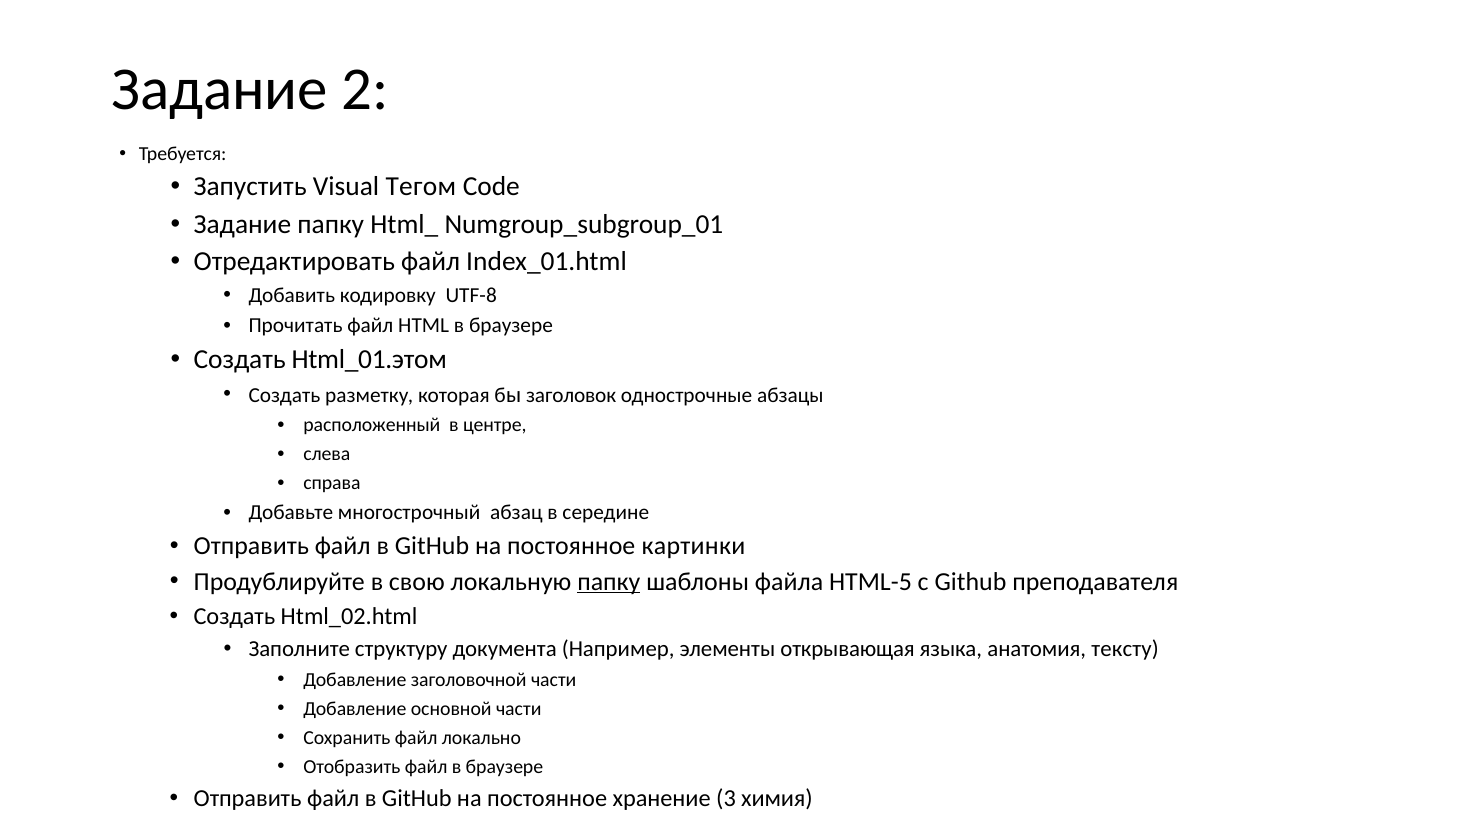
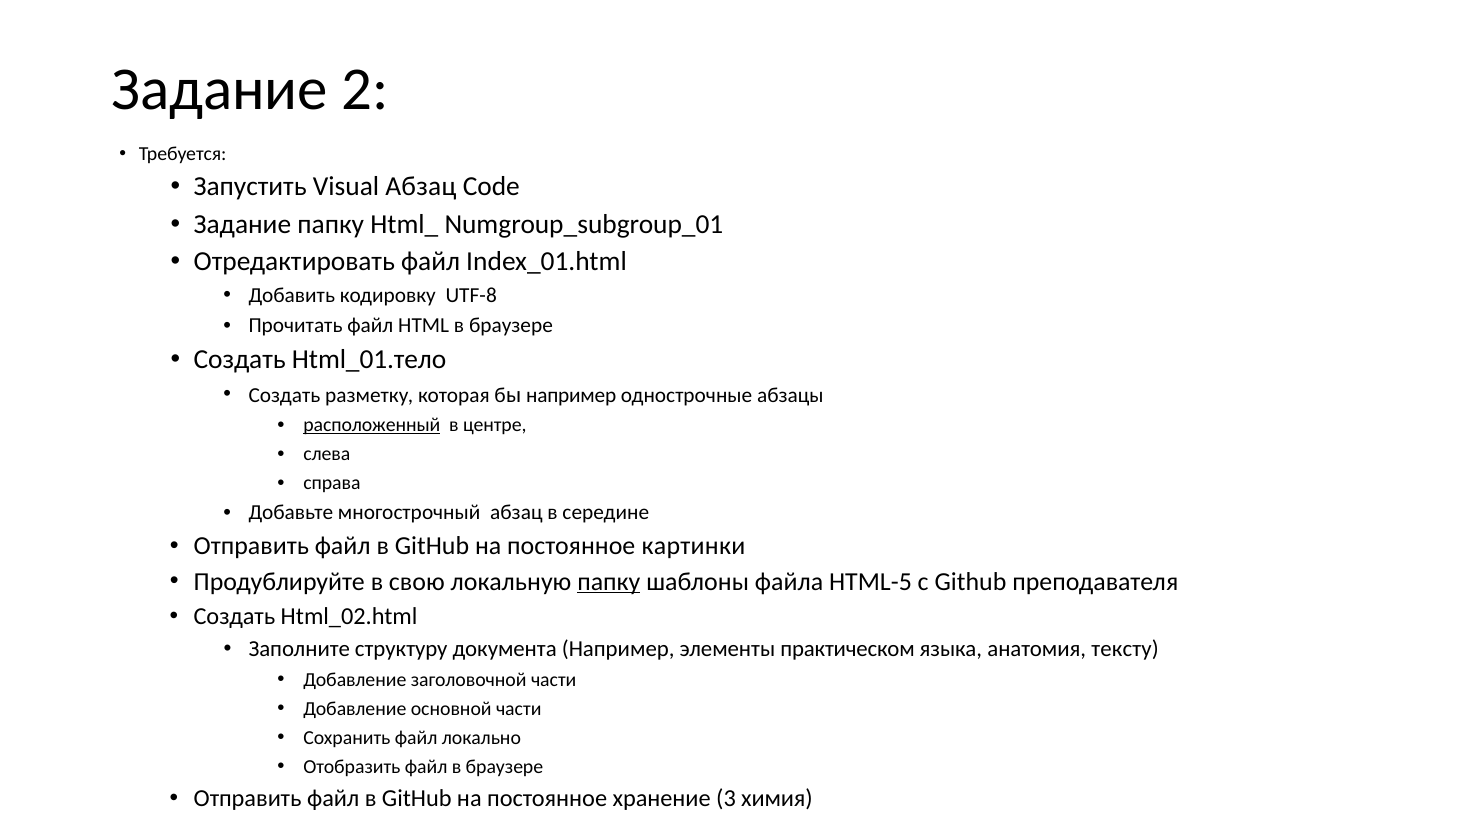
Visual Тегом: Тегом -> Абзац
Html_01.этом: Html_01.этом -> Html_01.тело
бы заголовок: заголовок -> например
расположенный underline: none -> present
открывающая: открывающая -> практическом
